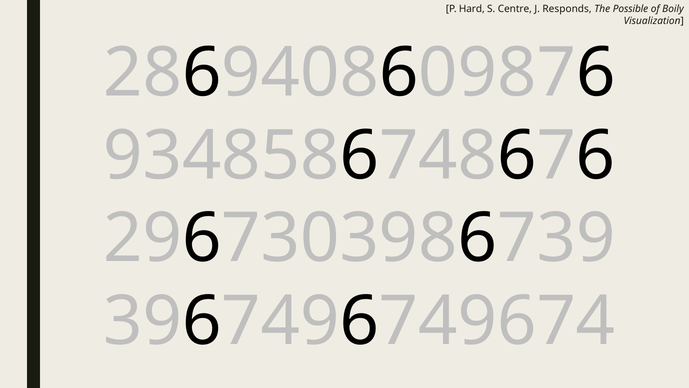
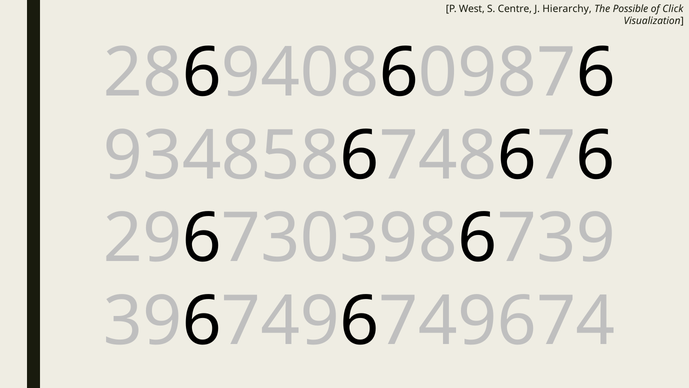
Hard: Hard -> West
Responds: Responds -> Hierarchy
Boily: Boily -> Click
